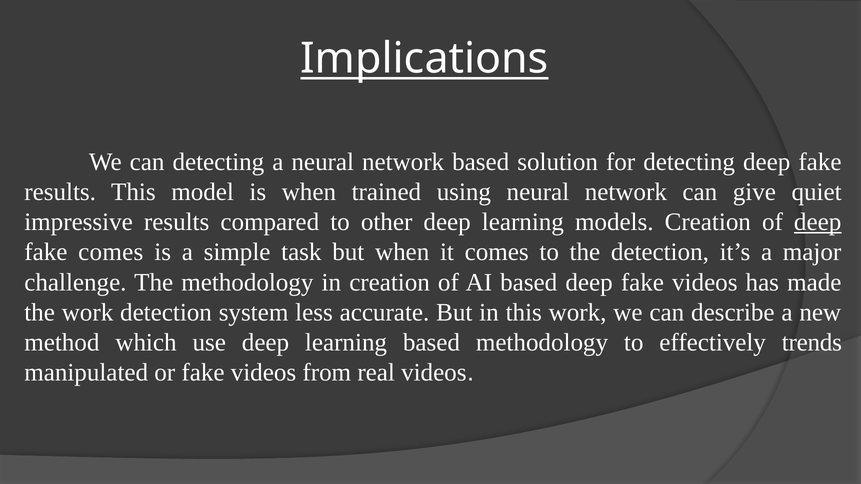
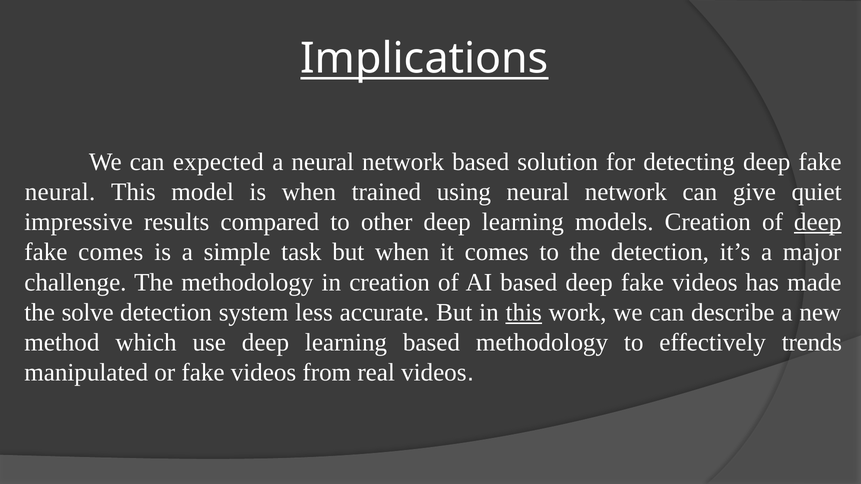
can detecting: detecting -> expected
results at (60, 192): results -> neural
the work: work -> solve
this at (524, 313) underline: none -> present
